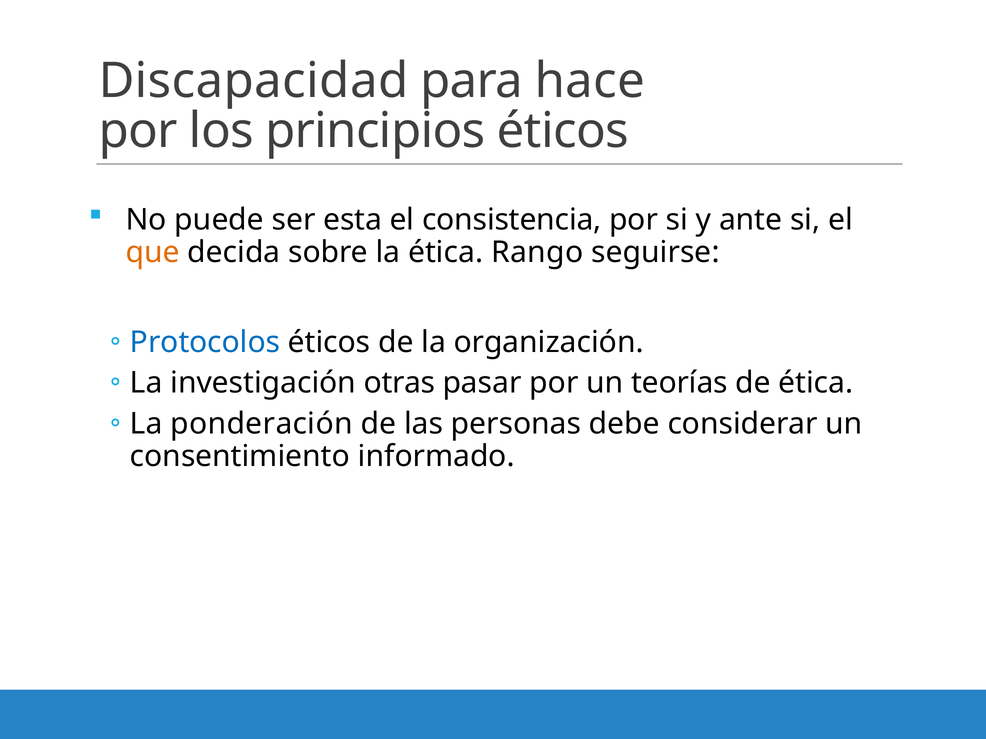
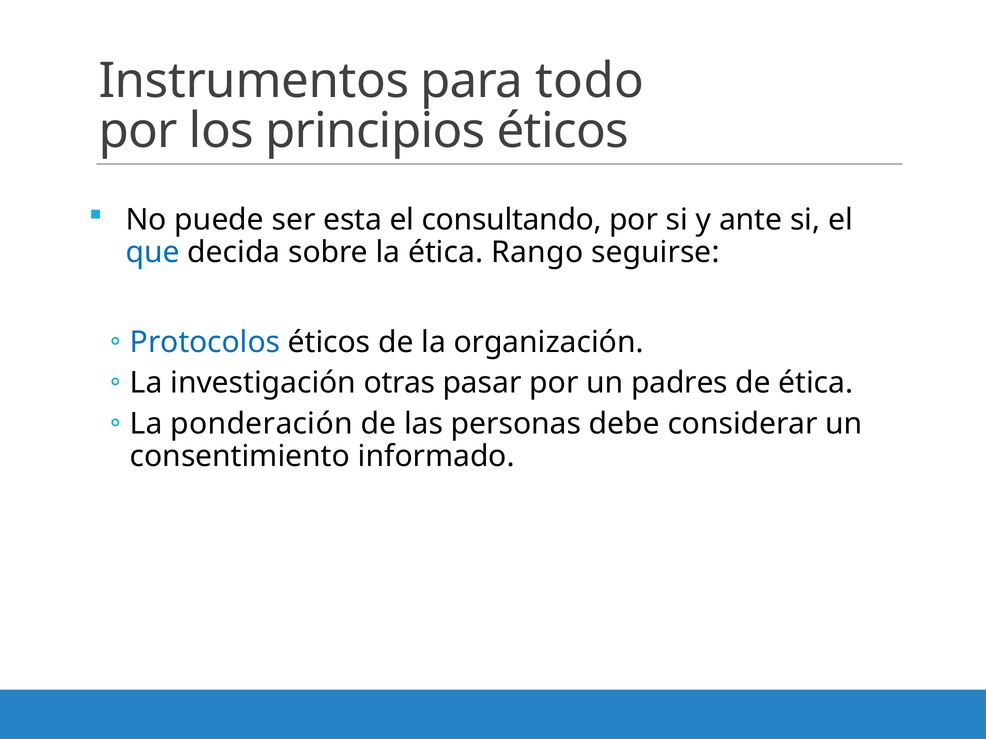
Discapacidad: Discapacidad -> Instrumentos
hace: hace -> todo
consistencia: consistencia -> consultando
que colour: orange -> blue
teorías: teorías -> padres
